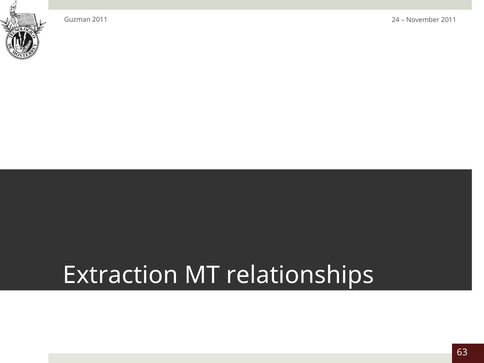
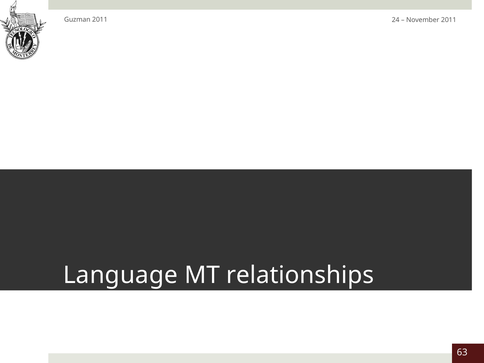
Extraction: Extraction -> Language
